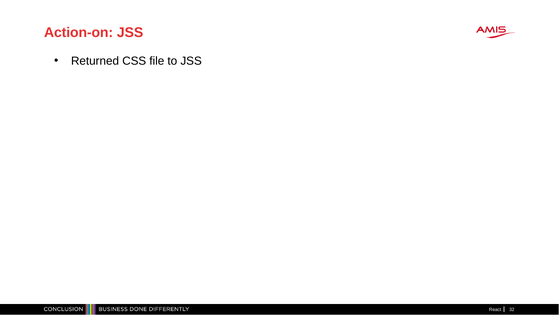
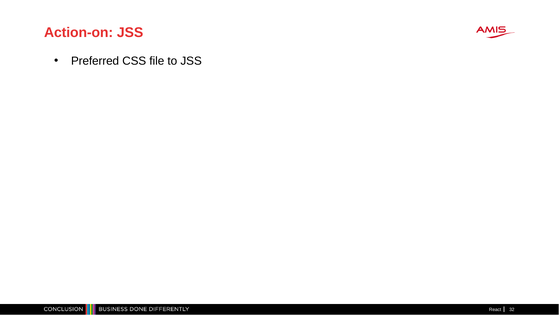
Returned: Returned -> Preferred
